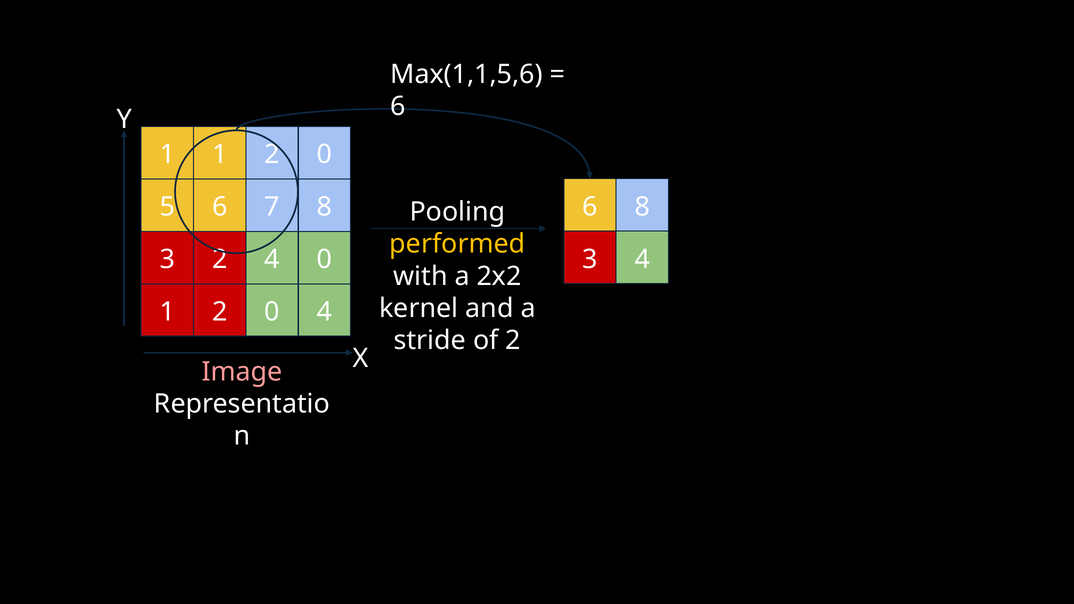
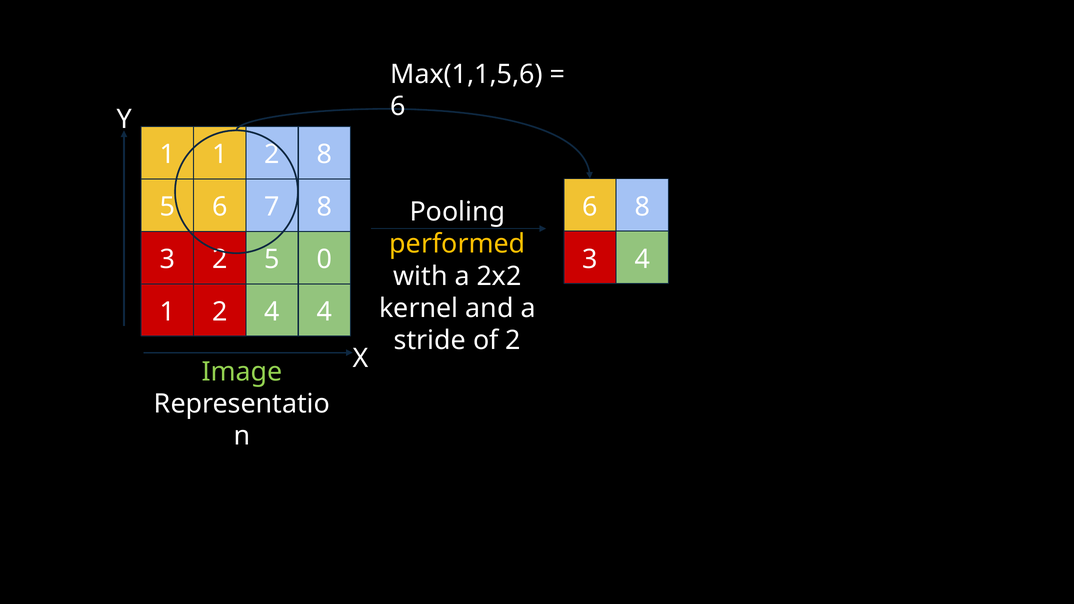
1 1 2 0: 0 -> 8
2 4: 4 -> 5
0 at (272, 312): 0 -> 4
Image colour: pink -> light green
